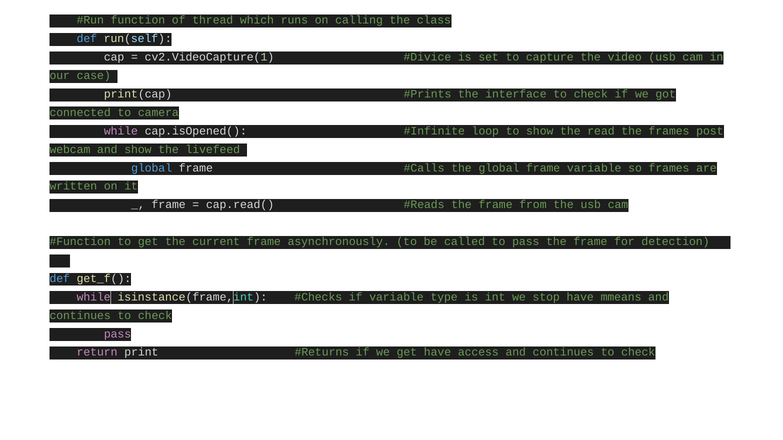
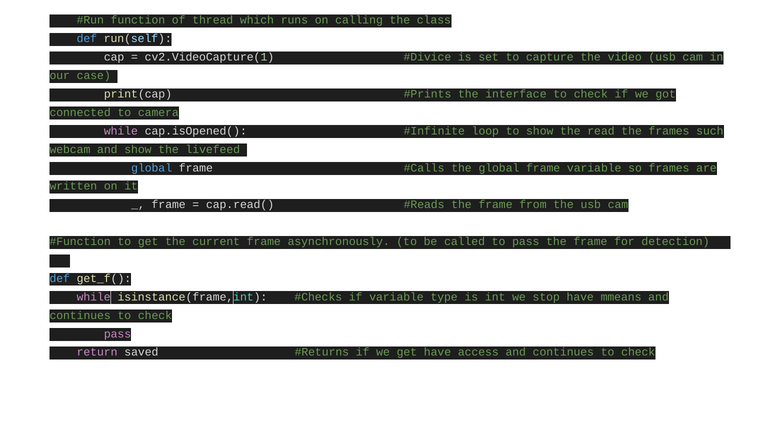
post: post -> such
print: print -> saved
